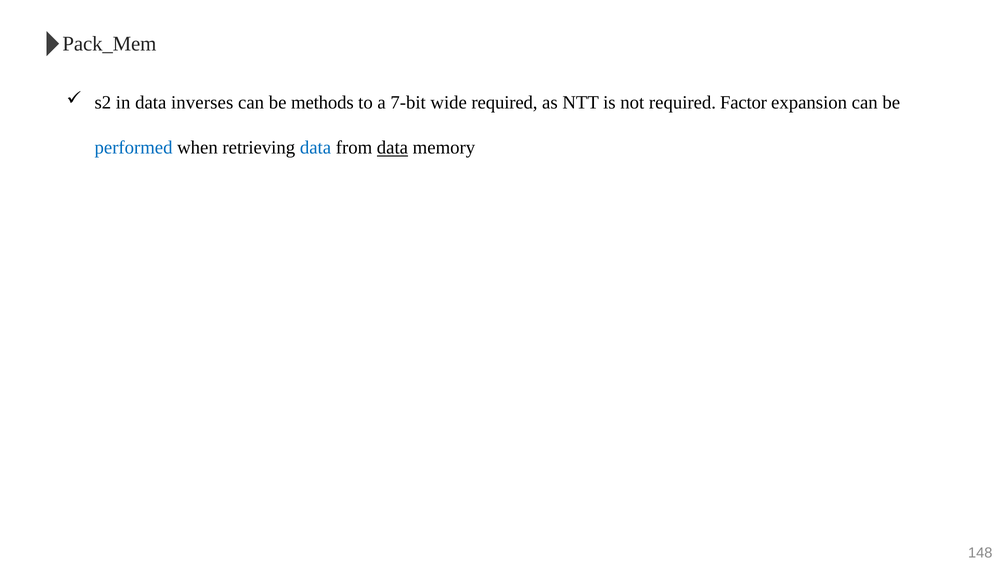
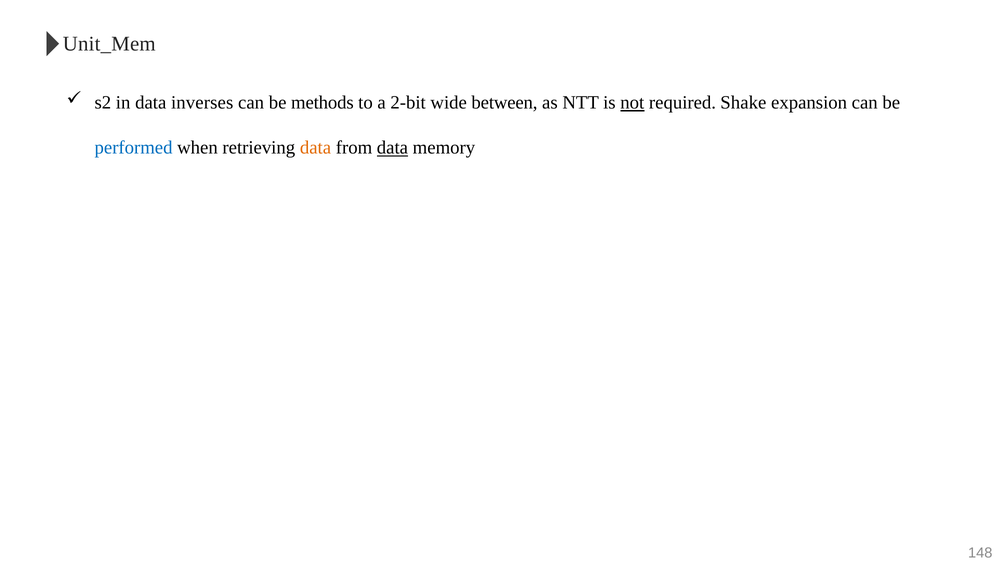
Pack_Mem: Pack_Mem -> Unit_Mem
7-bit: 7-bit -> 2-bit
wide required: required -> between
not underline: none -> present
Factor: Factor -> Shake
data at (316, 148) colour: blue -> orange
